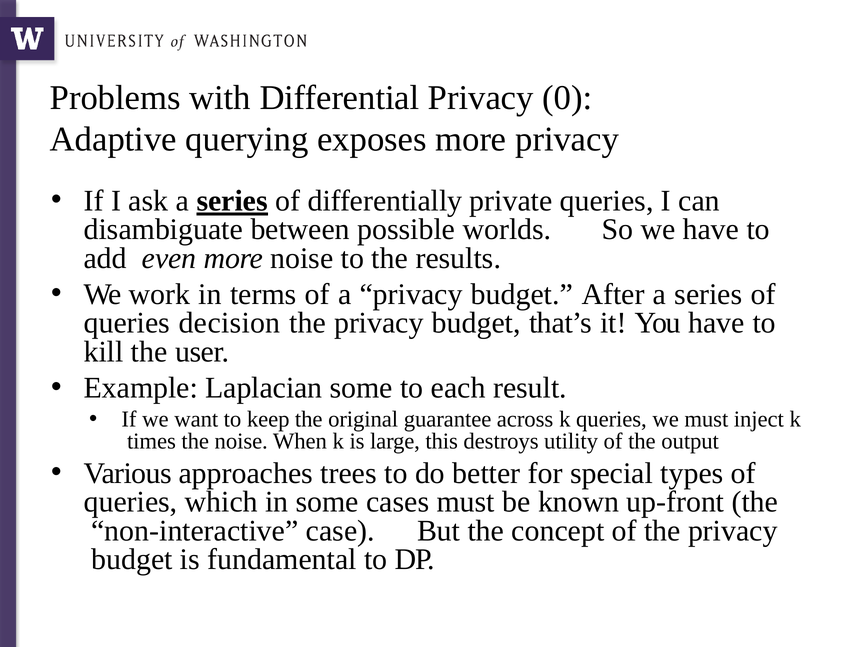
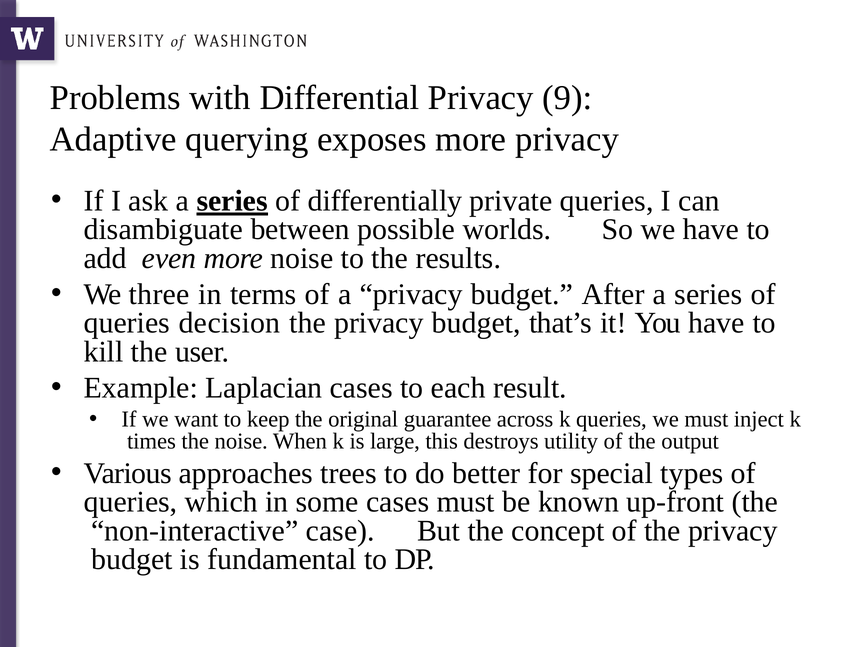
0: 0 -> 9
work: work -> three
Laplacian some: some -> cases
